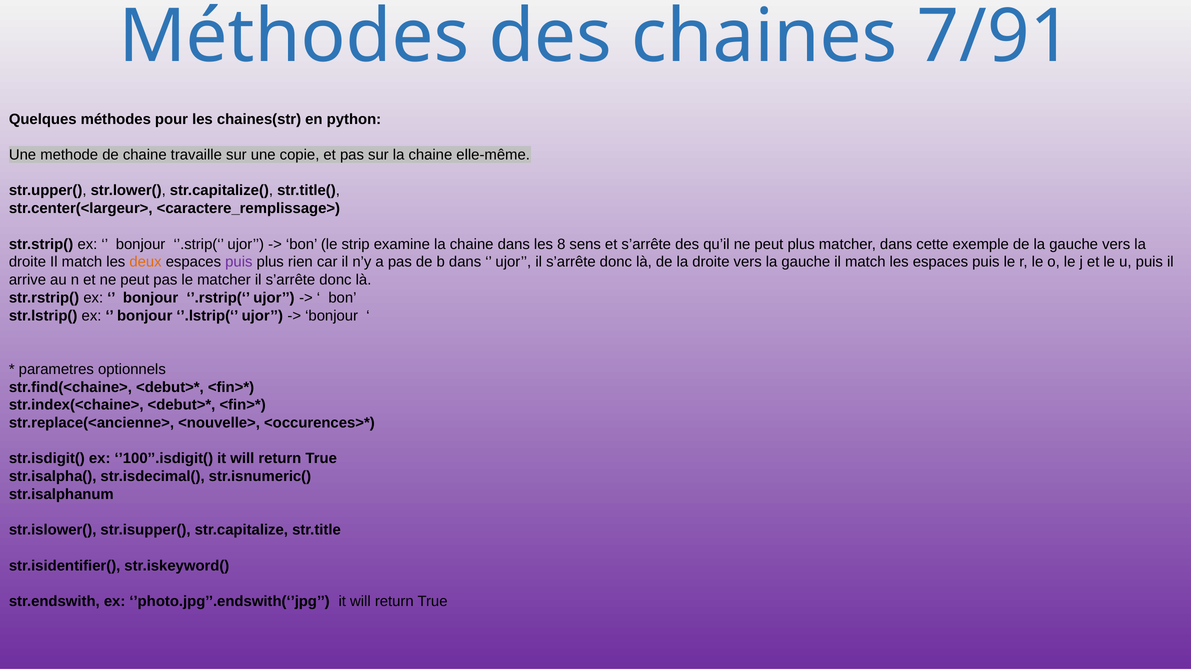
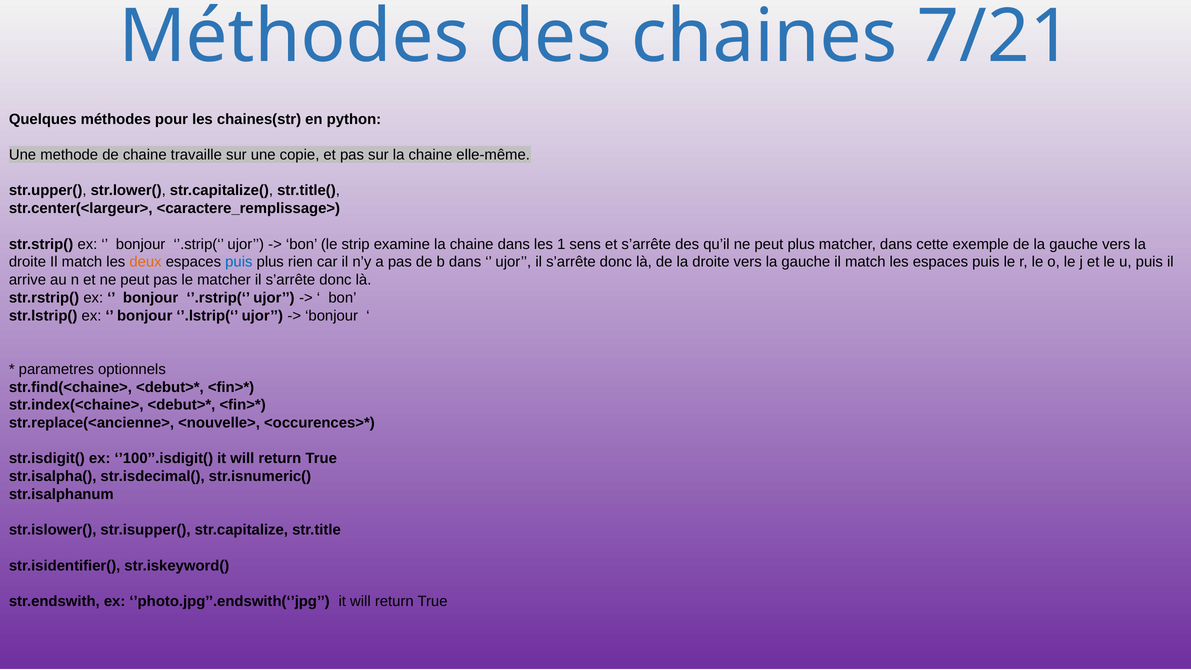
7/91: 7/91 -> 7/21
8: 8 -> 1
puis at (239, 262) colour: purple -> blue
